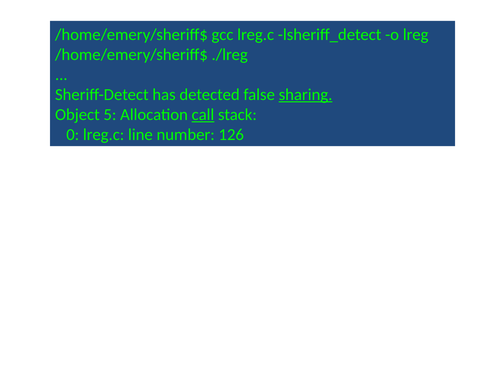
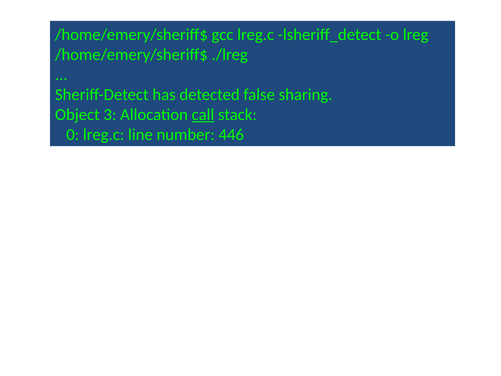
sharing underline: present -> none
5: 5 -> 3
126: 126 -> 446
